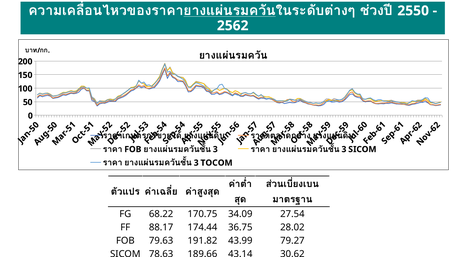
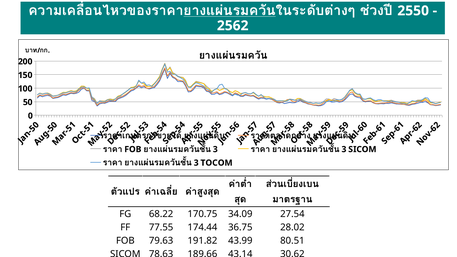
88.17: 88.17 -> 77.55
79.27: 79.27 -> 80.51
